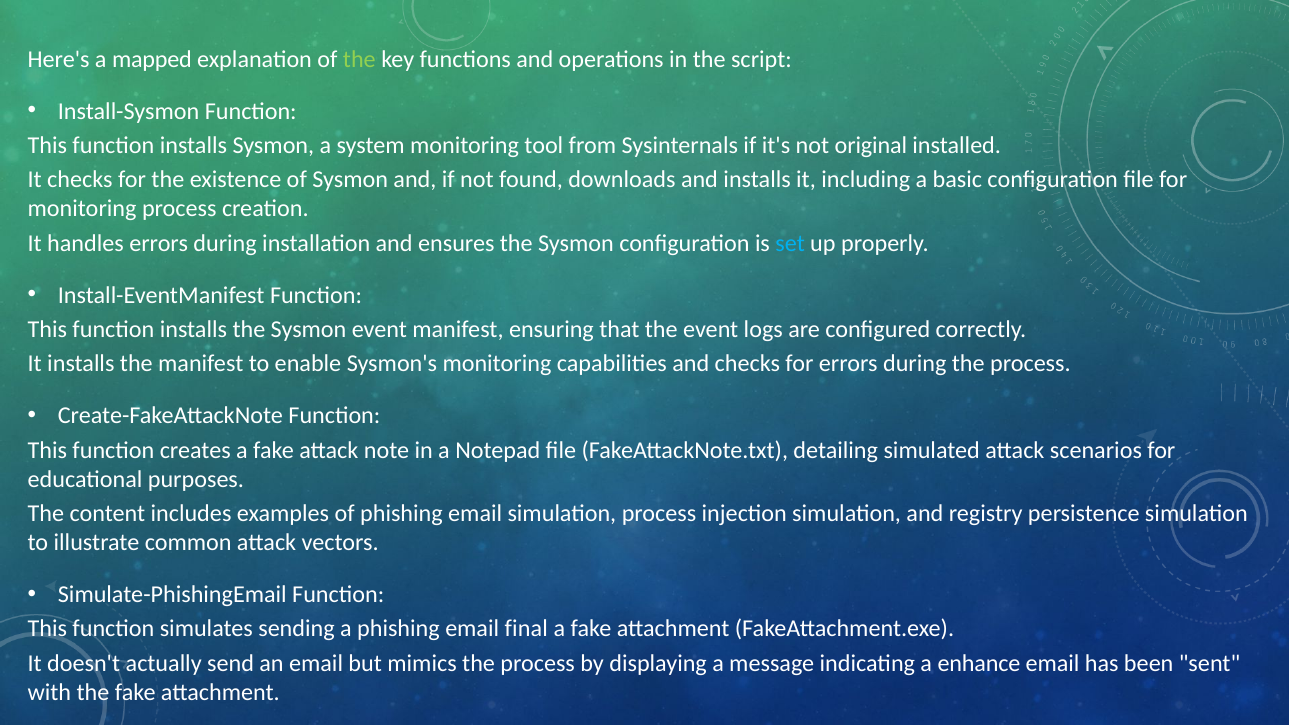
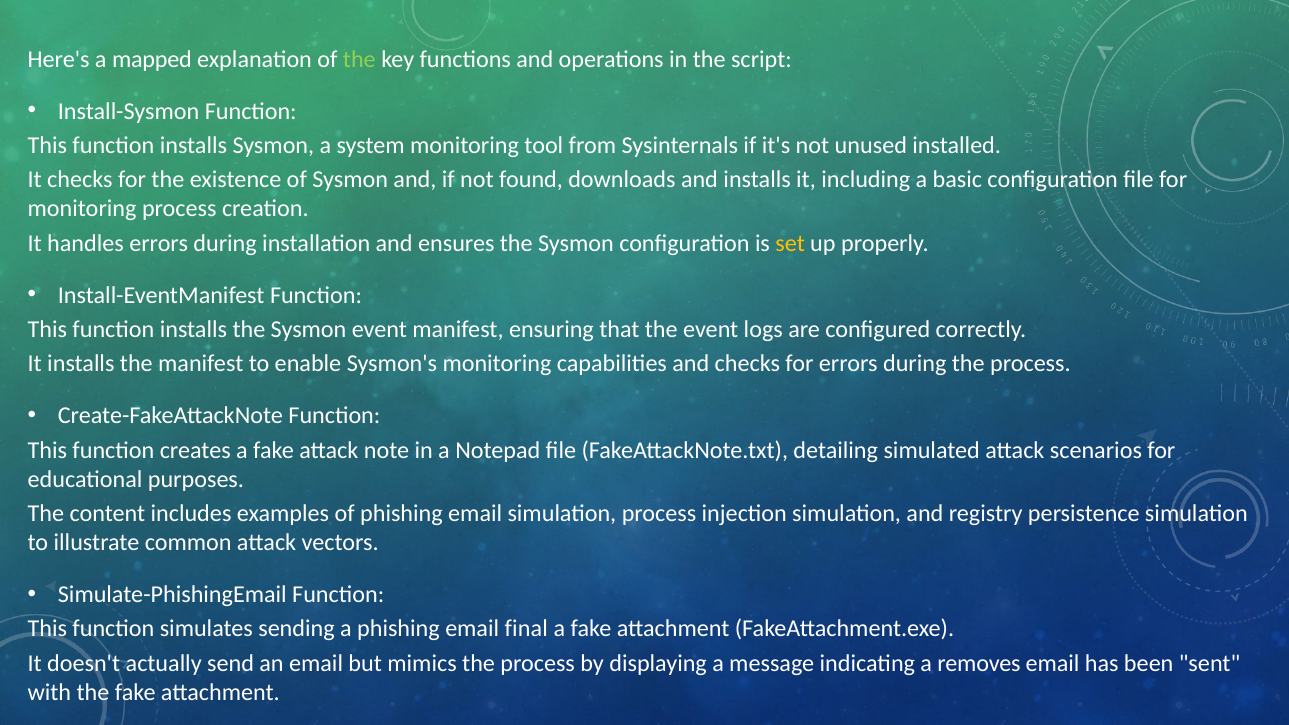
original: original -> unused
set colour: light blue -> yellow
enhance: enhance -> removes
